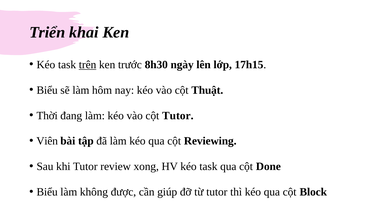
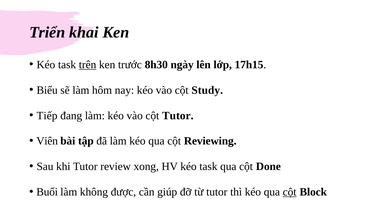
Thuật: Thuật -> Study
Thời: Thời -> Tiếp
Biểu at (47, 192): Biểu -> Buổi
cột at (290, 192) underline: none -> present
